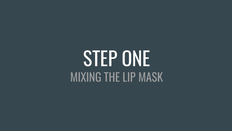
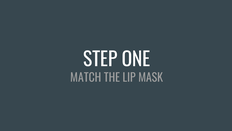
MIXING: MIXING -> MATCH
